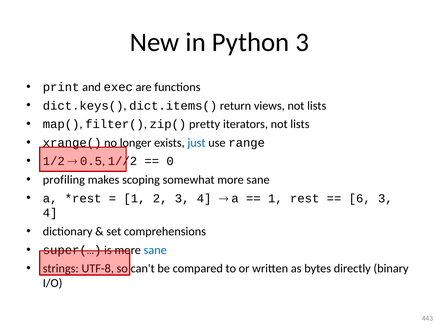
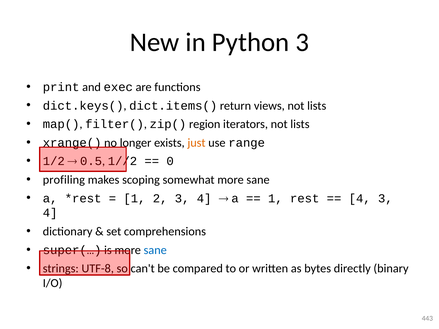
pretty: pretty -> region
just colour: blue -> orange
6 at (360, 198): 6 -> 4
